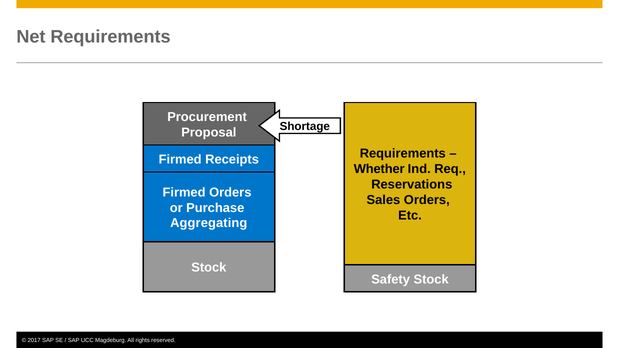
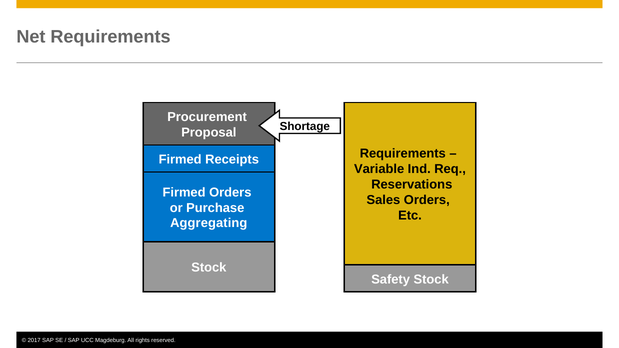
Whether: Whether -> Variable
